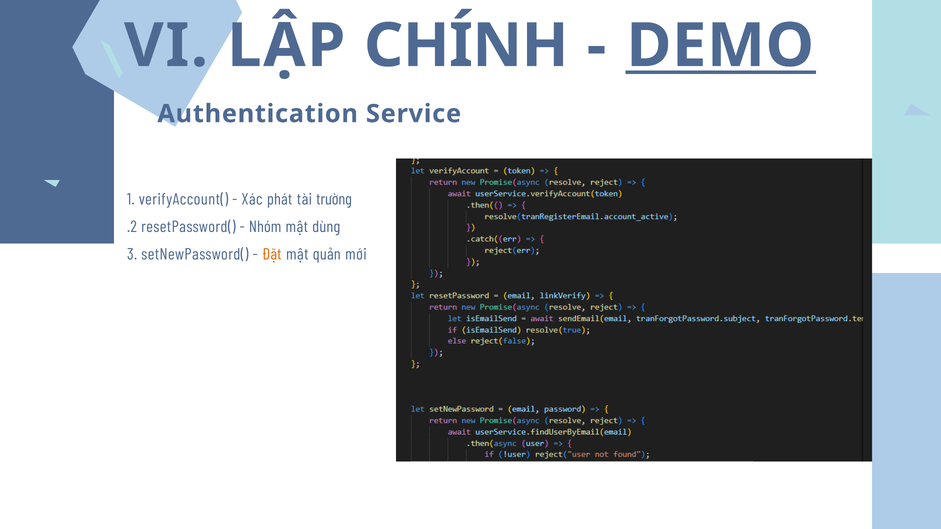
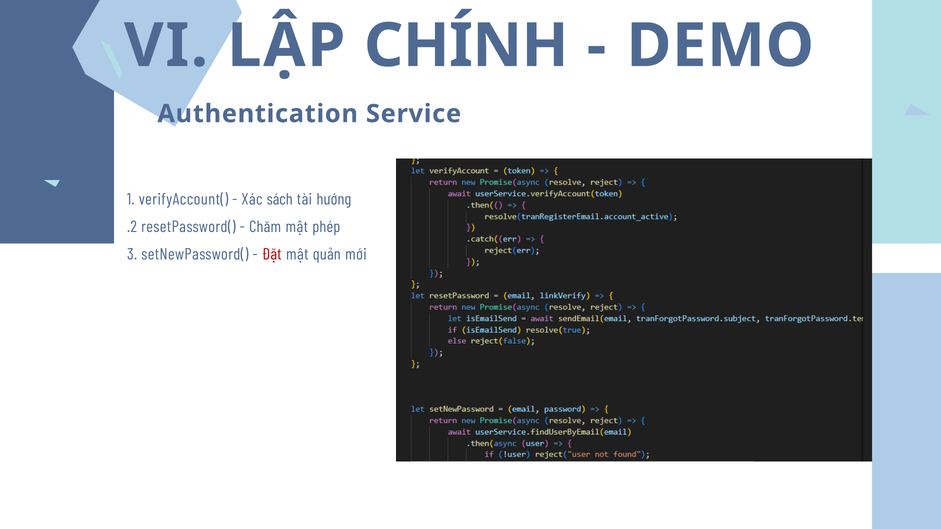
DEMO underline: present -> none
phát: phát -> sách
trường: trường -> hướng
Nhóm: Nhóm -> Chăm
dùng: dùng -> phép
Đặt colour: orange -> red
